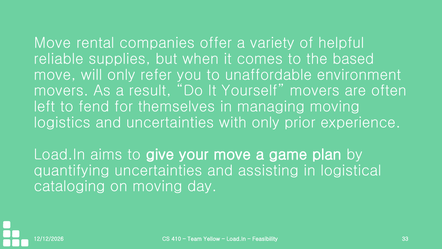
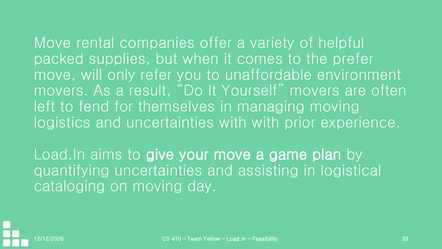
reliable: reliable -> packed
based: based -> prefer
with only: only -> with
